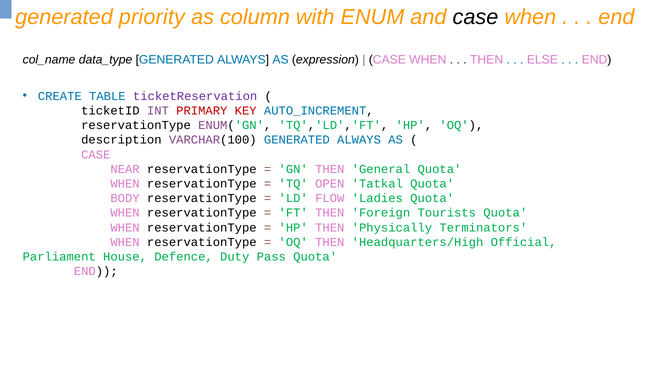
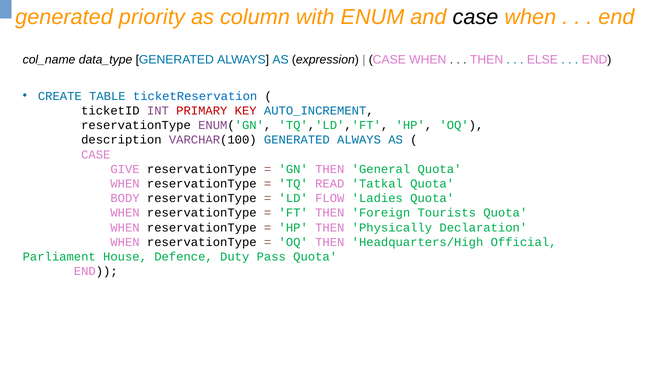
ticketReservation colour: purple -> blue
NEAR: NEAR -> GIVE
OPEN: OPEN -> READ
Terminators: Terminators -> Declaration
